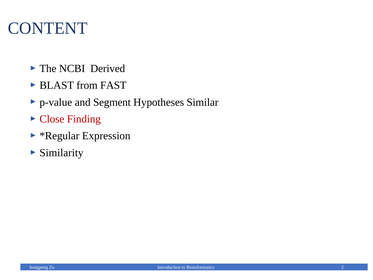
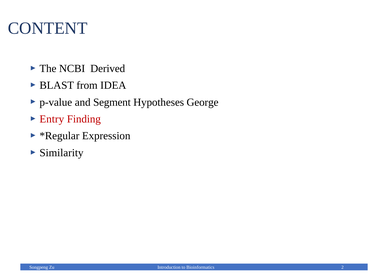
FAST: FAST -> IDEA
Similar: Similar -> George
Close: Close -> Entry
